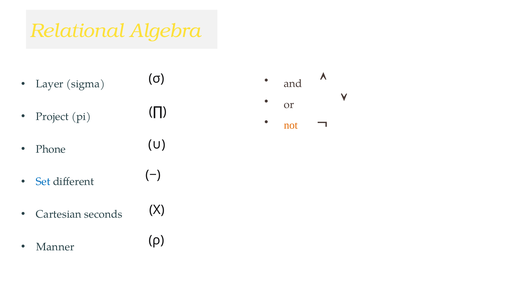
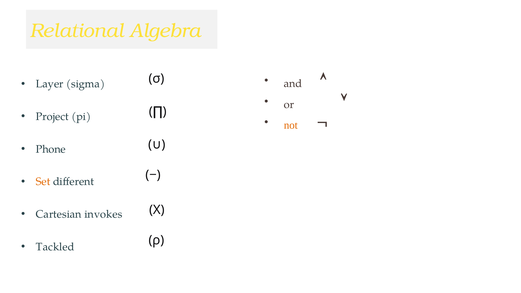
Set colour: blue -> orange
seconds: seconds -> invokes
Manner: Manner -> Tackled
